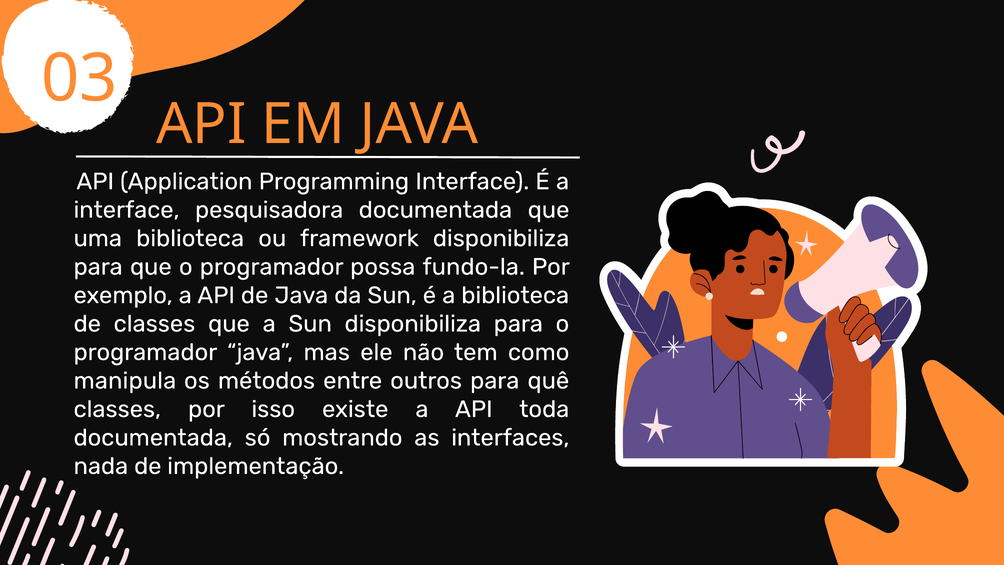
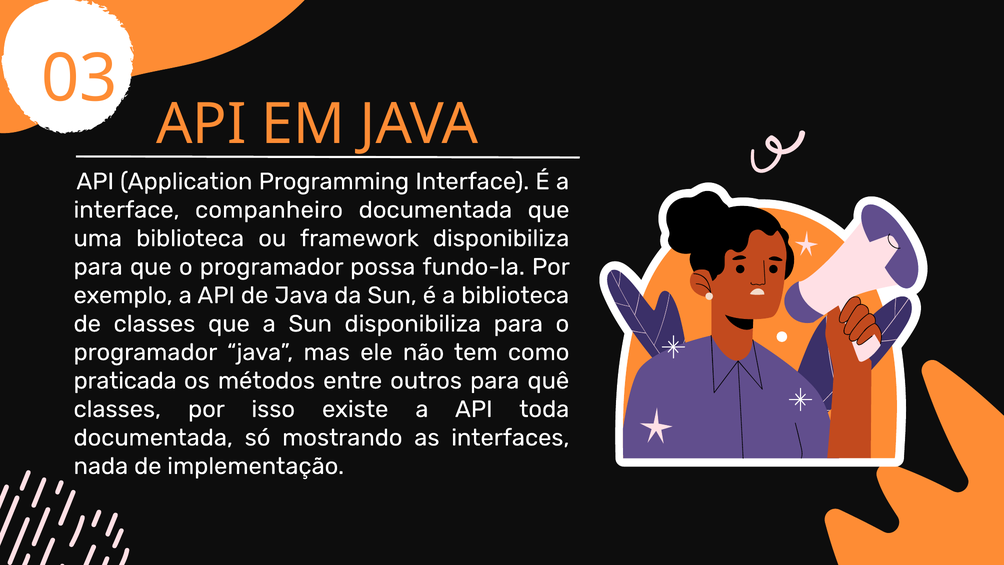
pesquisadora: pesquisadora -> companheiro
manipula: manipula -> praticada
